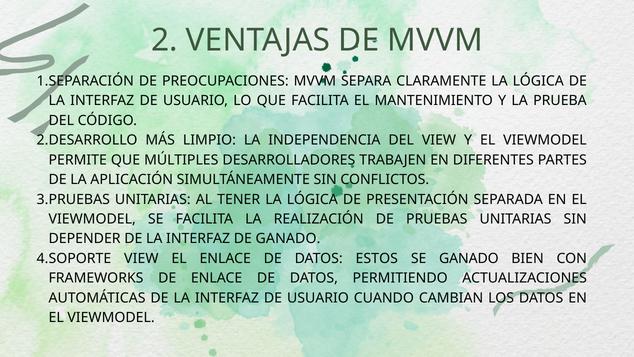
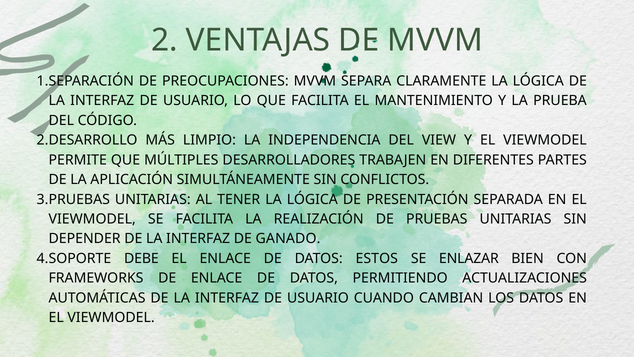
VIEW at (141, 258): VIEW -> DEBE
SE GANADO: GANADO -> ENLAZAR
